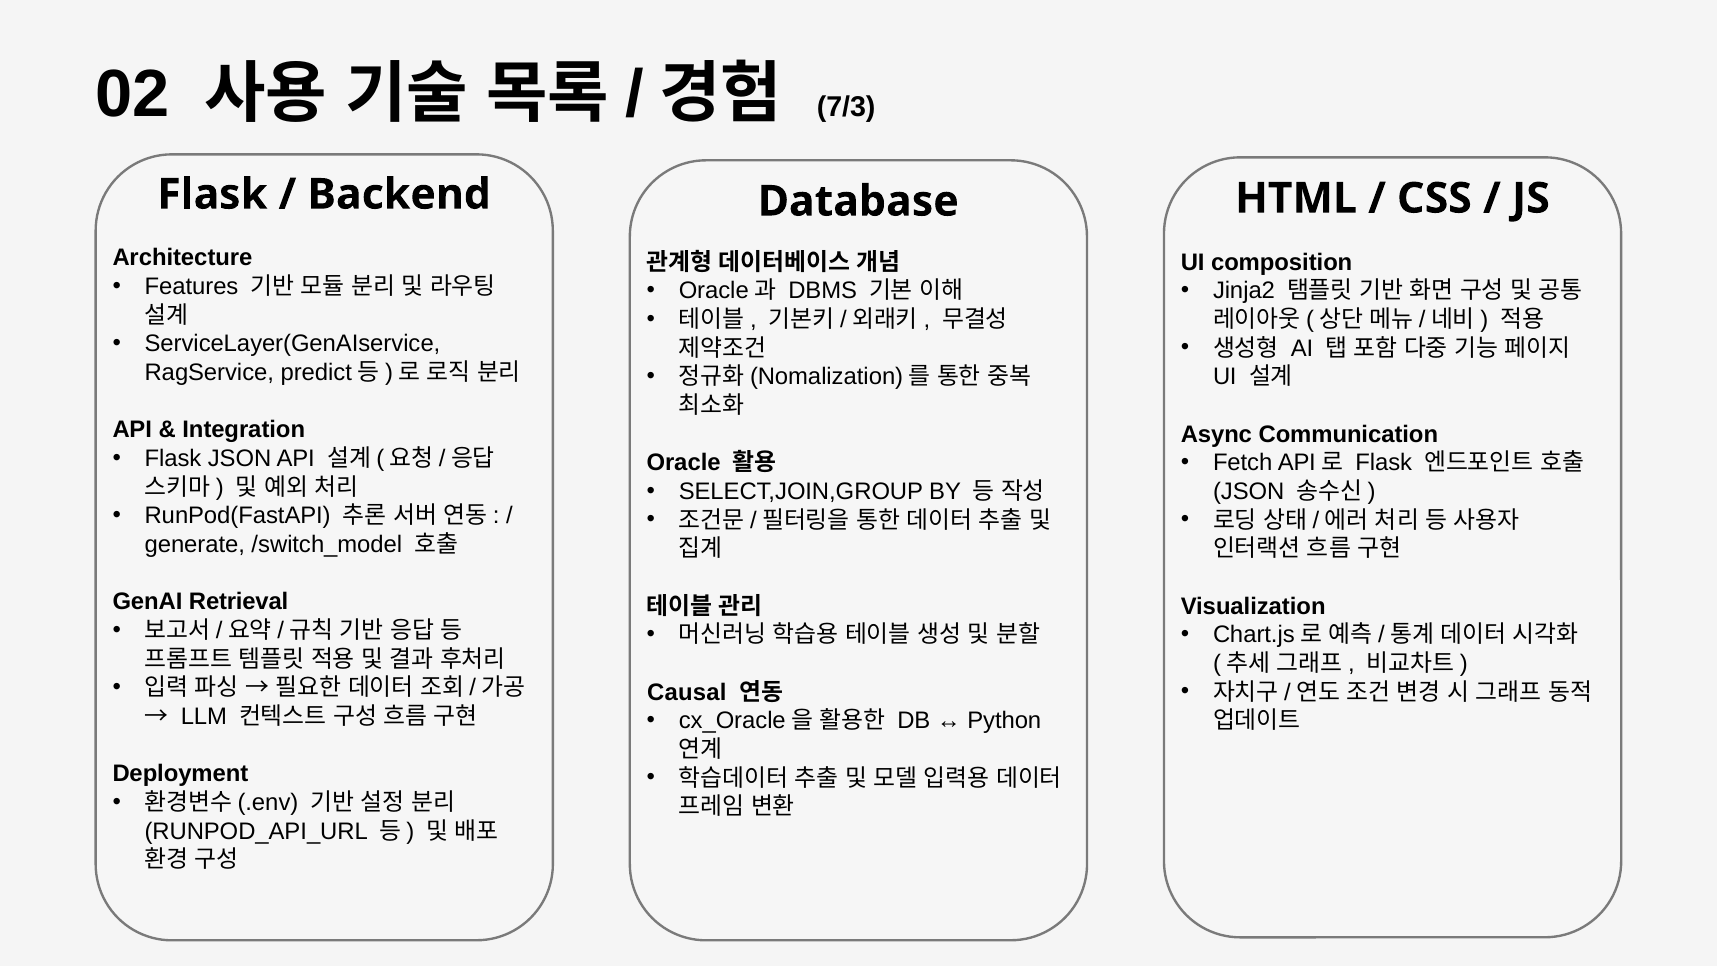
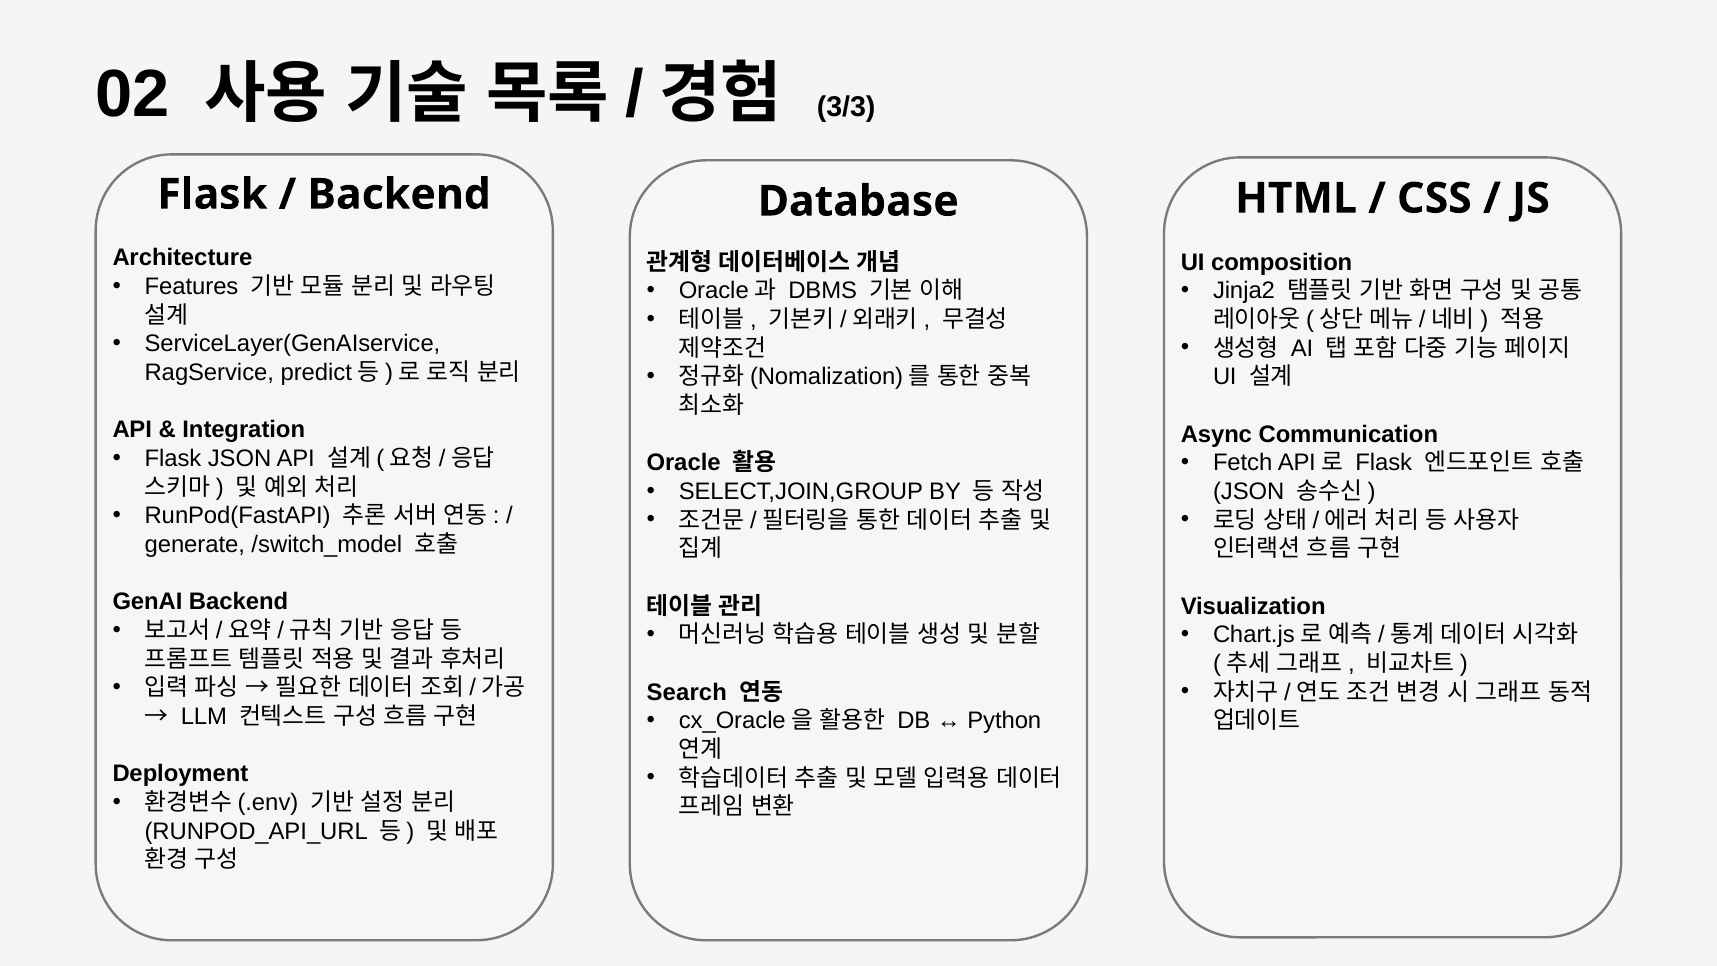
7/3: 7/3 -> 3/3
GenAI Retrieval: Retrieval -> Backend
Causal: Causal -> Search
